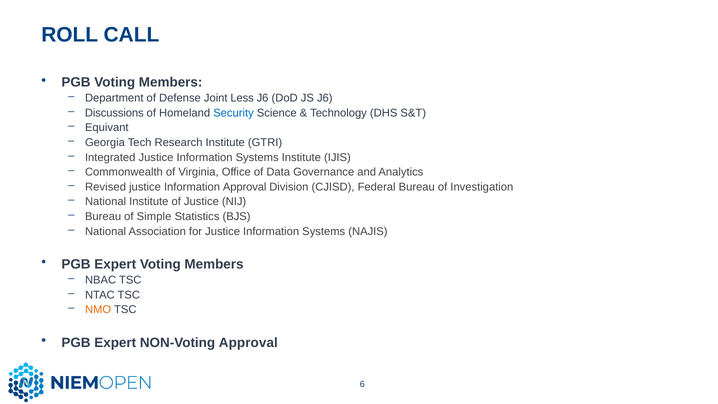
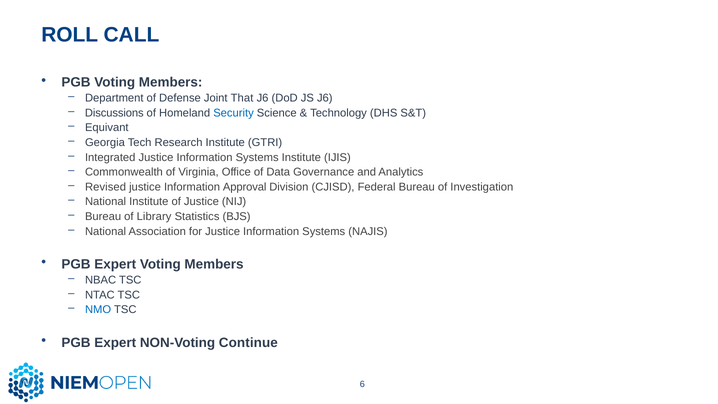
Less: Less -> That
Simple: Simple -> Library
NMO colour: orange -> blue
NON-Voting Approval: Approval -> Continue
